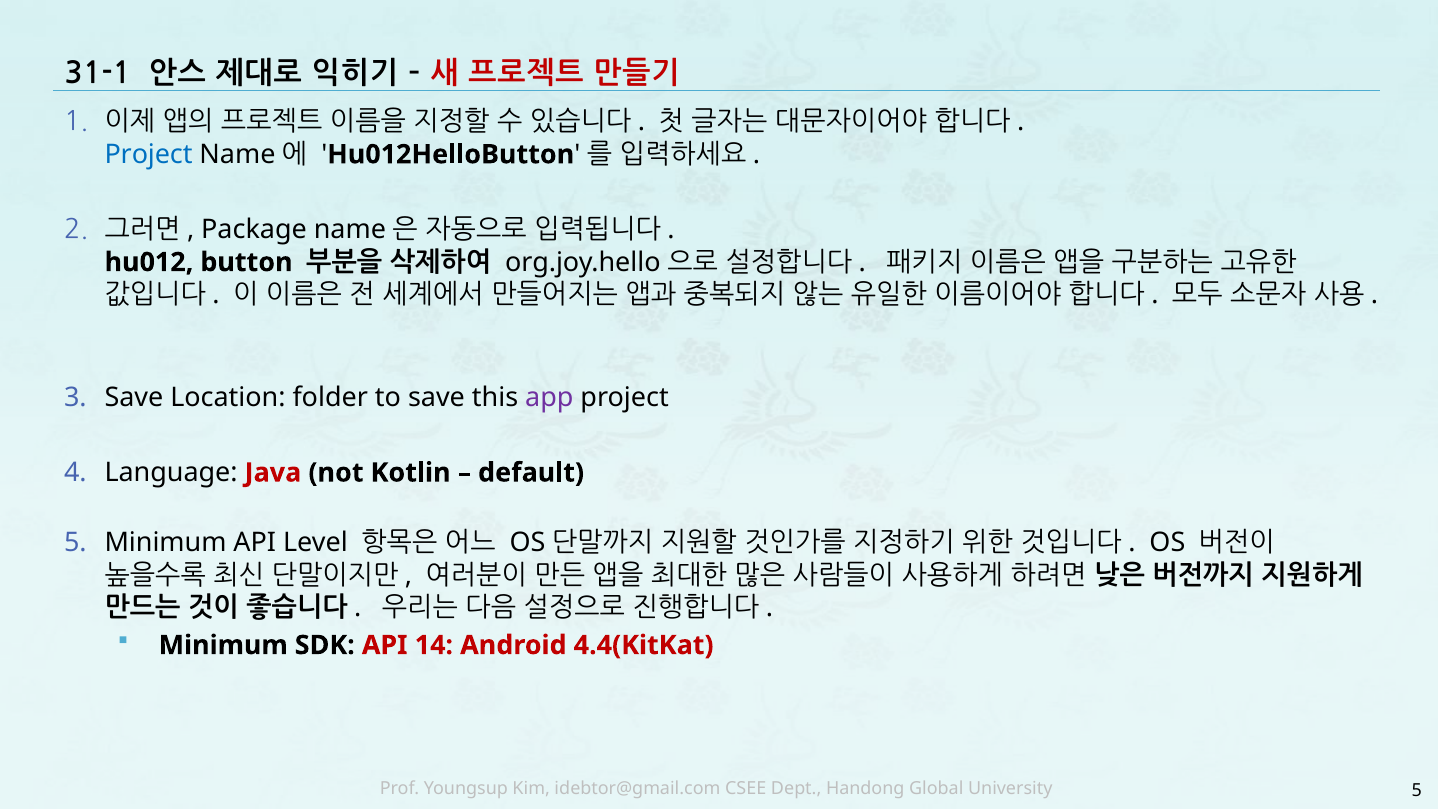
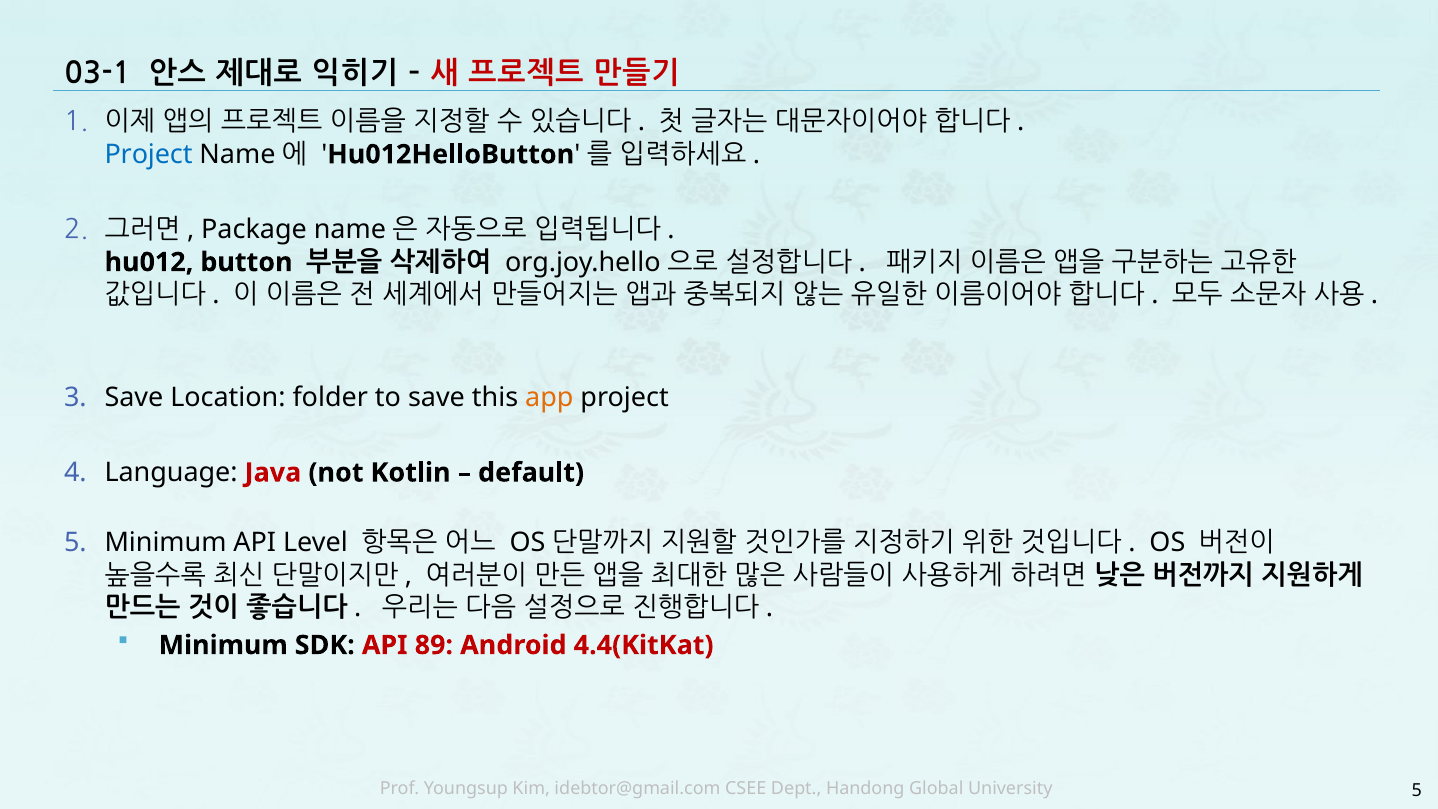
31-1: 31-1 -> 03-1
app colour: purple -> orange
14: 14 -> 89
